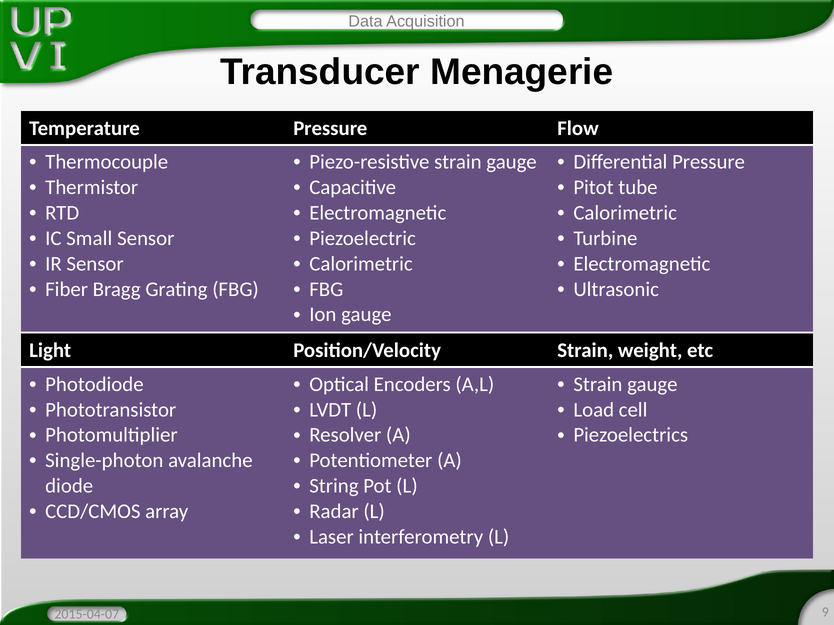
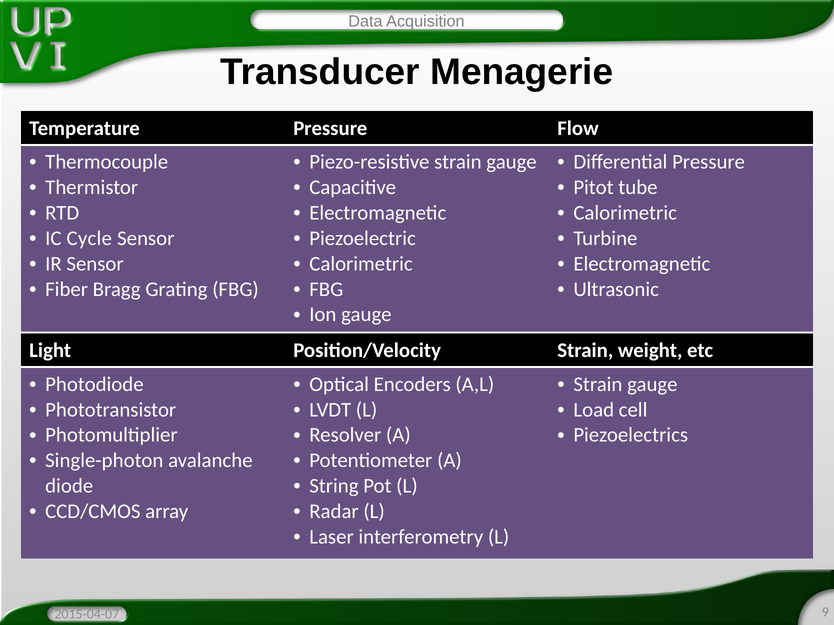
Small: Small -> Cycle
